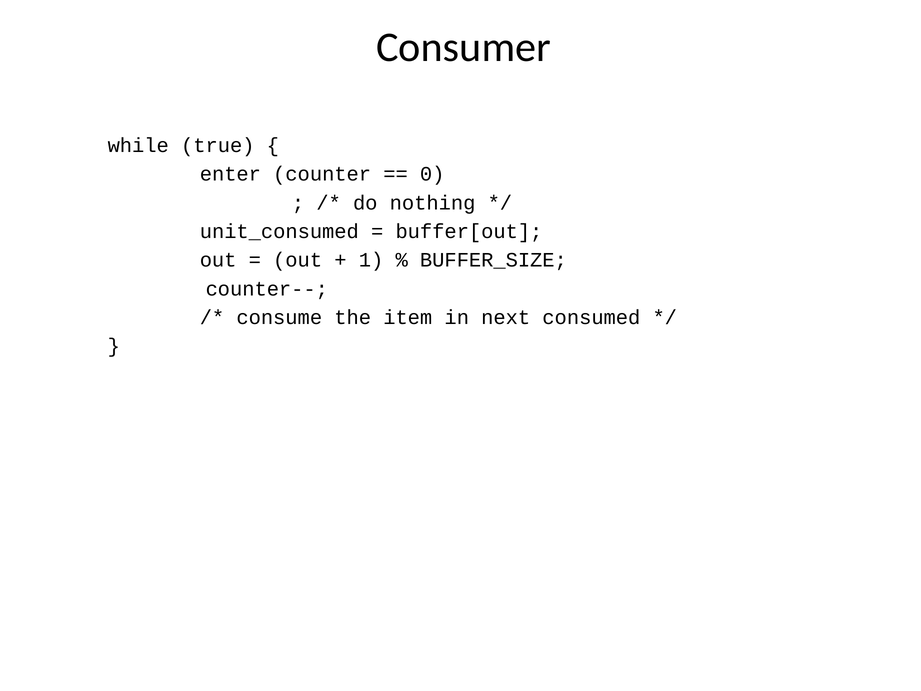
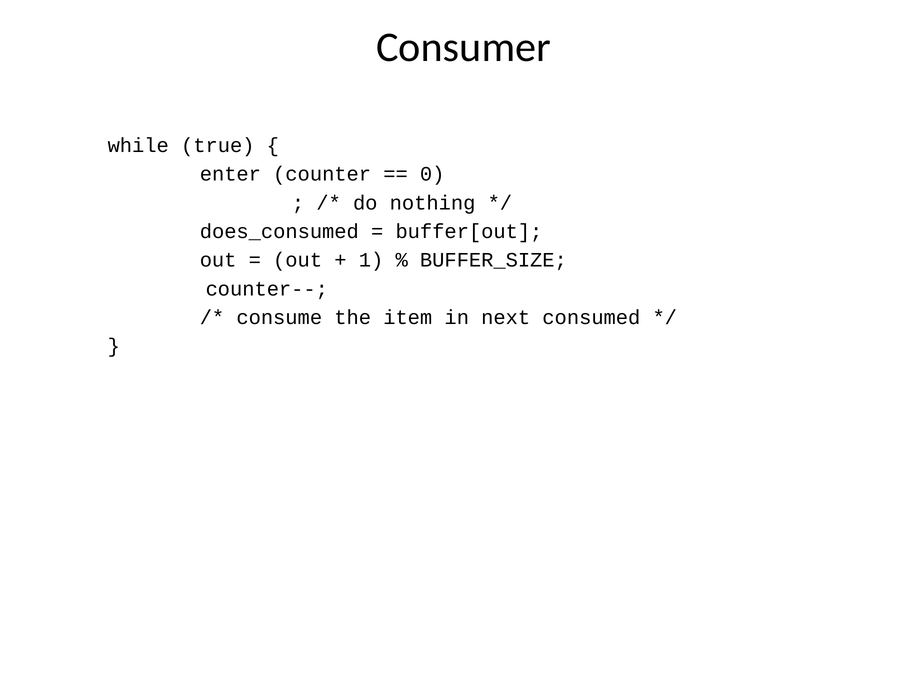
unit_consumed: unit_consumed -> does_consumed
